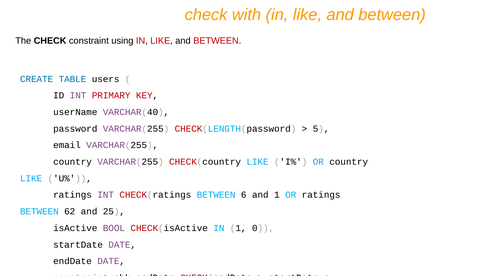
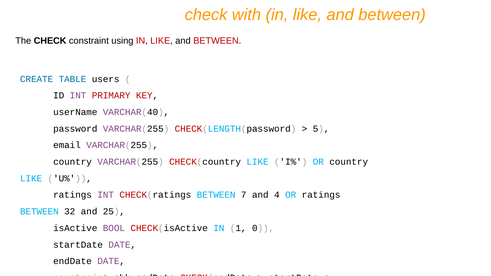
BETWEEN 6: 6 -> 7
and 1: 1 -> 4
62: 62 -> 32
